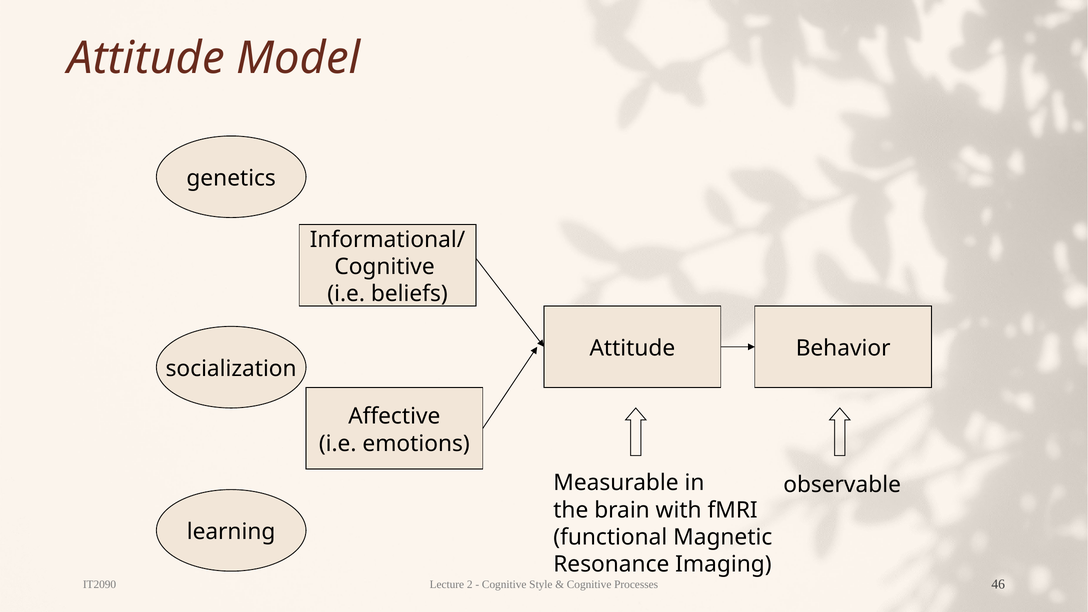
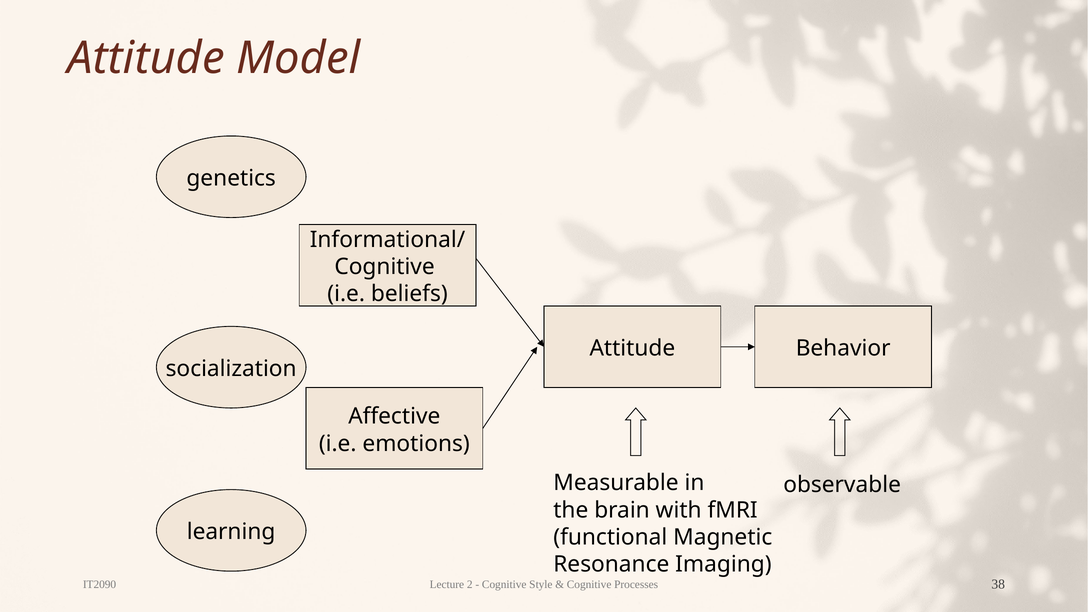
46: 46 -> 38
